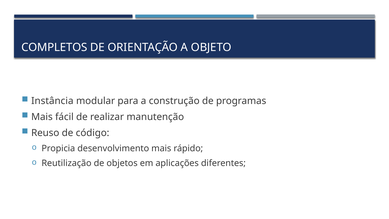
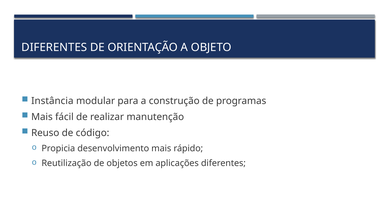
COMPLETOS at (54, 47): COMPLETOS -> DIFERENTES
